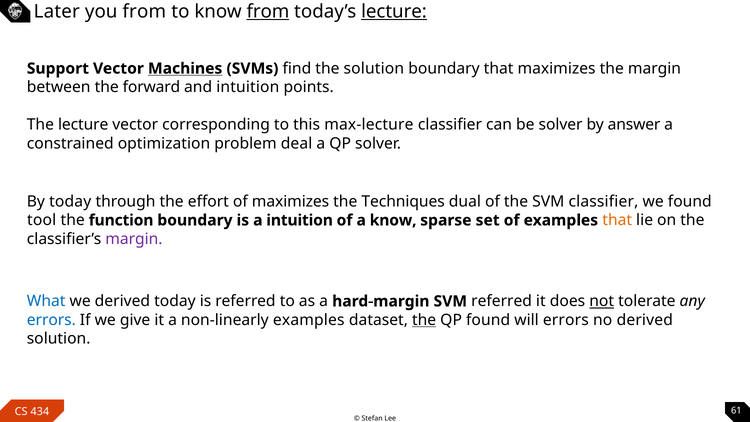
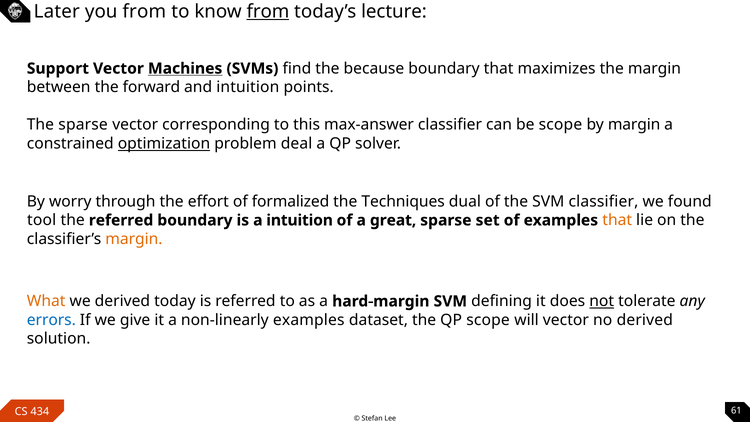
lecture at (394, 11) underline: present -> none
the solution: solution -> because
The lecture: lecture -> sparse
max-lecture: max-lecture -> max-answer
be solver: solver -> scope
by answer: answer -> margin
optimization underline: none -> present
By today: today -> worry
of maximizes: maximizes -> formalized
the function: function -> referred
a know: know -> great
margin at (134, 239) colour: purple -> orange
What colour: blue -> orange
SVM referred: referred -> defining
the at (424, 320) underline: present -> none
QP found: found -> scope
will errors: errors -> vector
